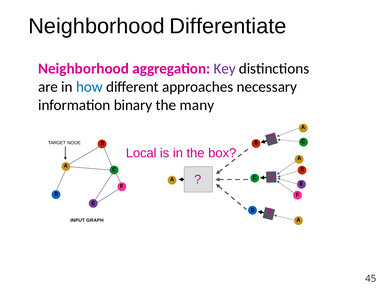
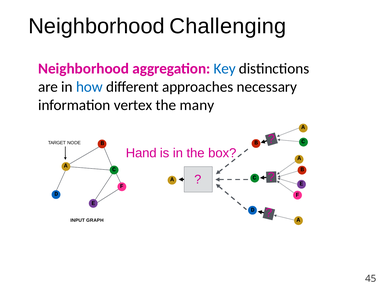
Differentiate: Differentiate -> Challenging
Key colour: purple -> blue
binary: binary -> vertex
Local: Local -> Hand
